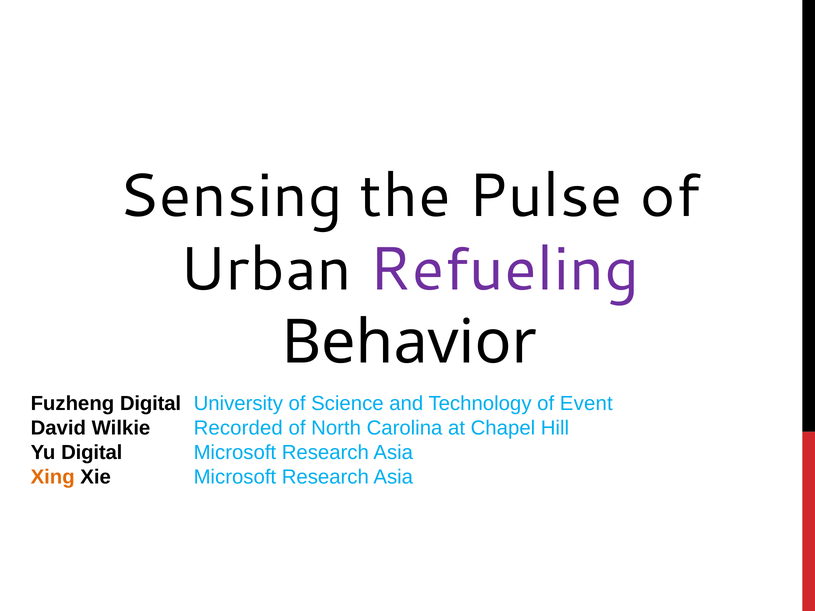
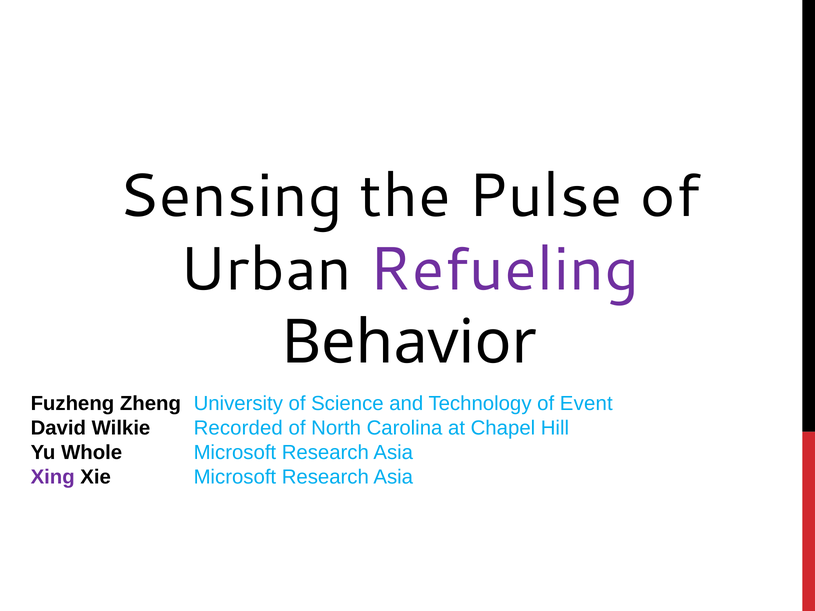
Fuzheng Digital: Digital -> Zheng
Yu Digital: Digital -> Whole
Xing colour: orange -> purple
